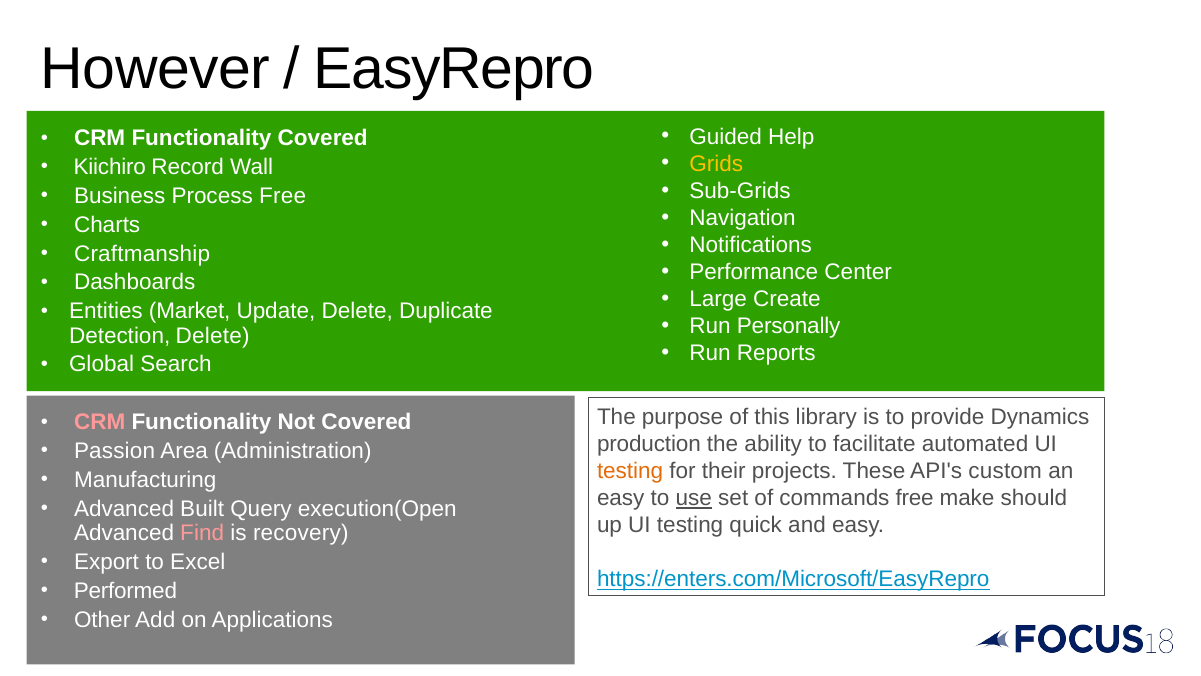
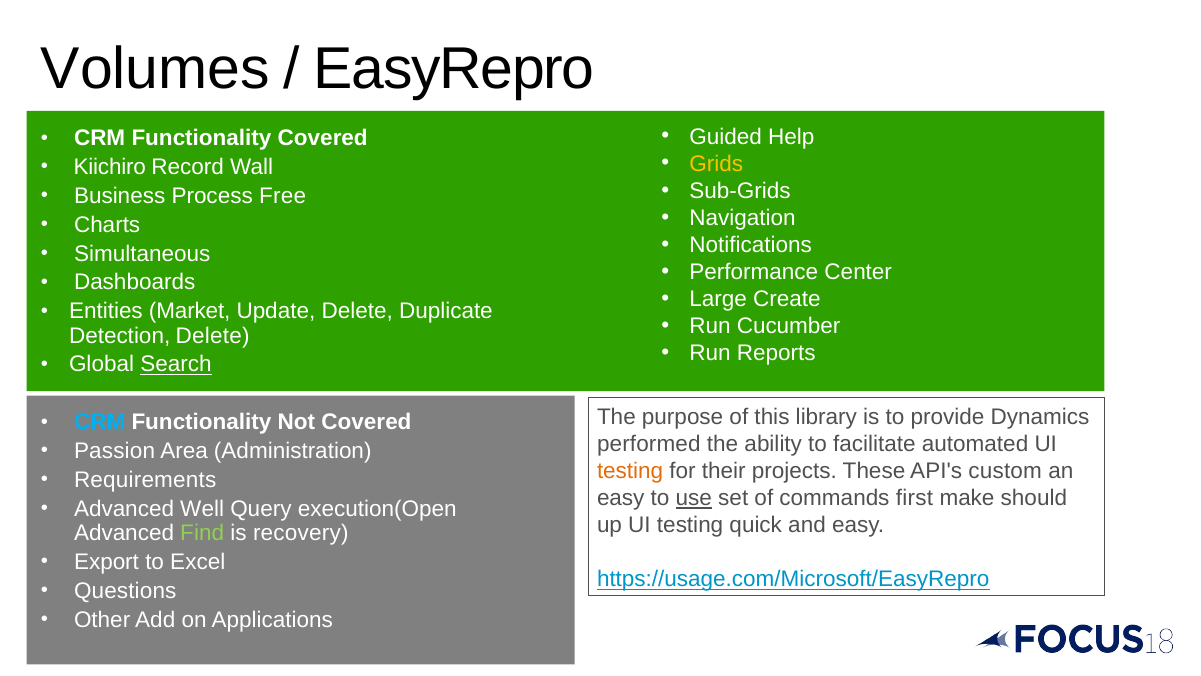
However: However -> Volumes
Craftmanship: Craftmanship -> Simultaneous
Personally: Personally -> Cucumber
Search underline: none -> present
CRM at (100, 422) colour: pink -> light blue
production: production -> performed
Manufacturing: Manufacturing -> Requirements
commands free: free -> first
Built: Built -> Well
Find colour: pink -> light green
https://enters.com/Microsoft/EasyRepro: https://enters.com/Microsoft/EasyRepro -> https://usage.com/Microsoft/EasyRepro
Performed: Performed -> Questions
